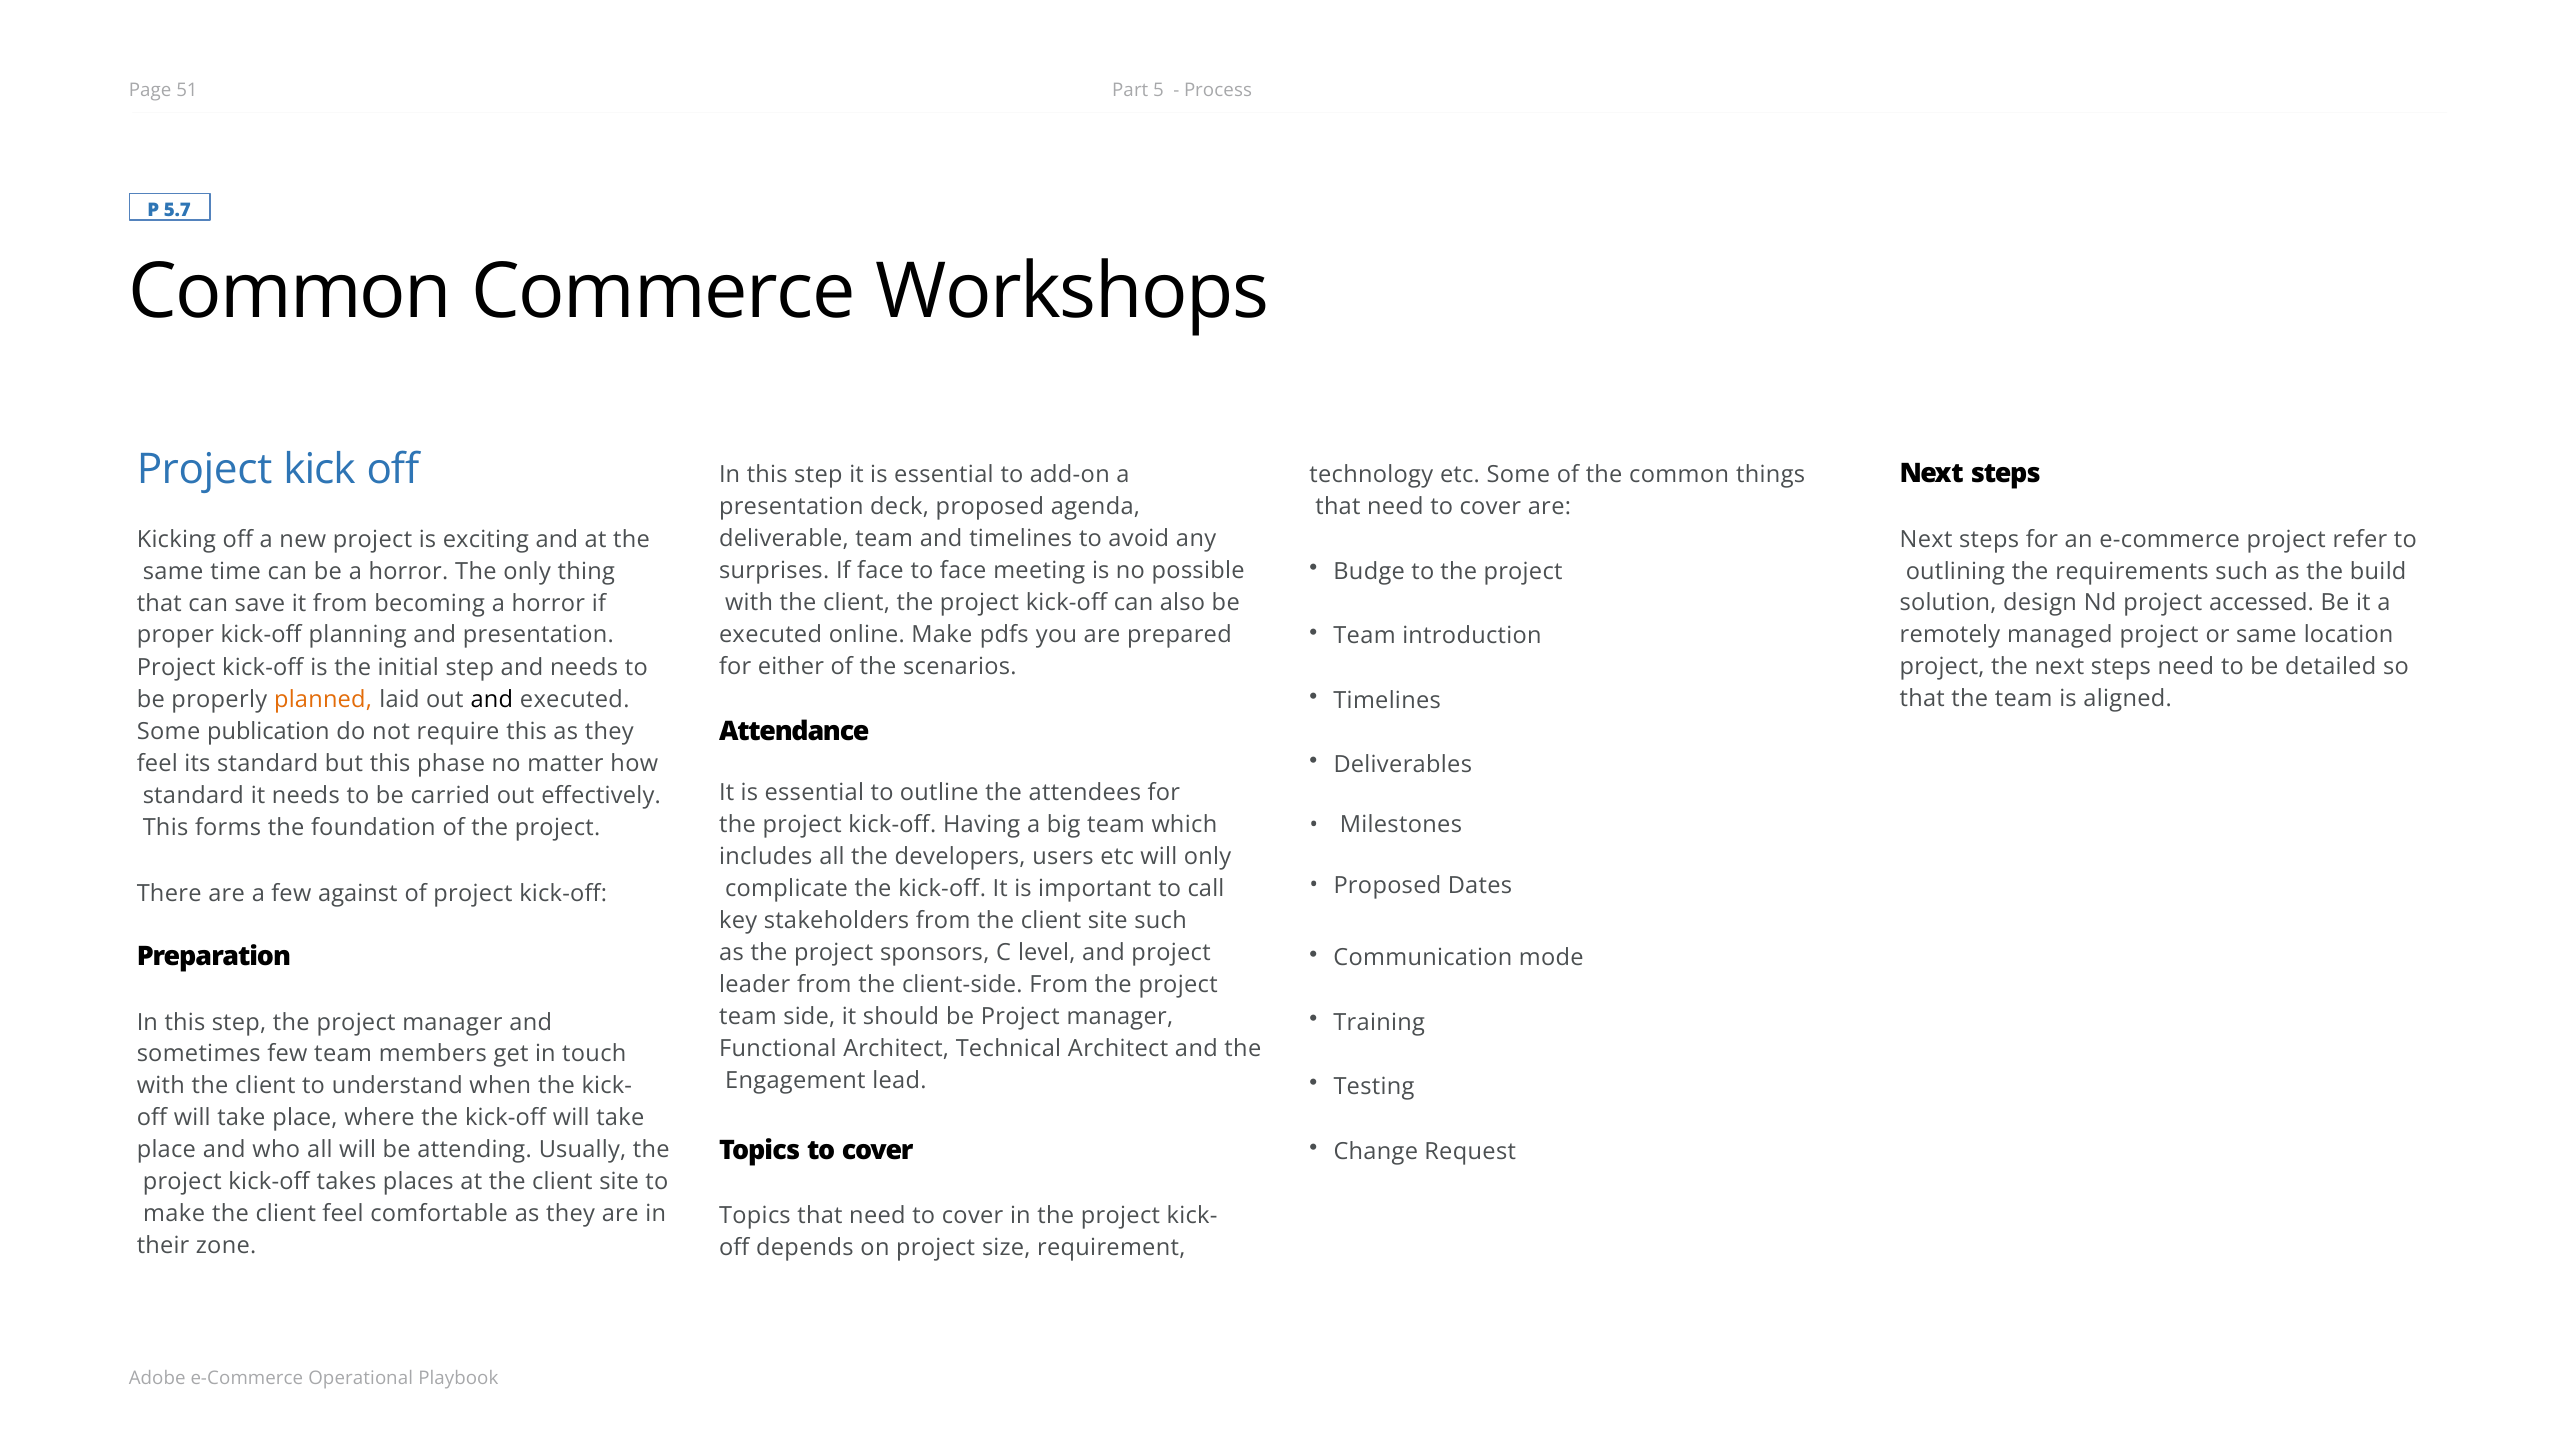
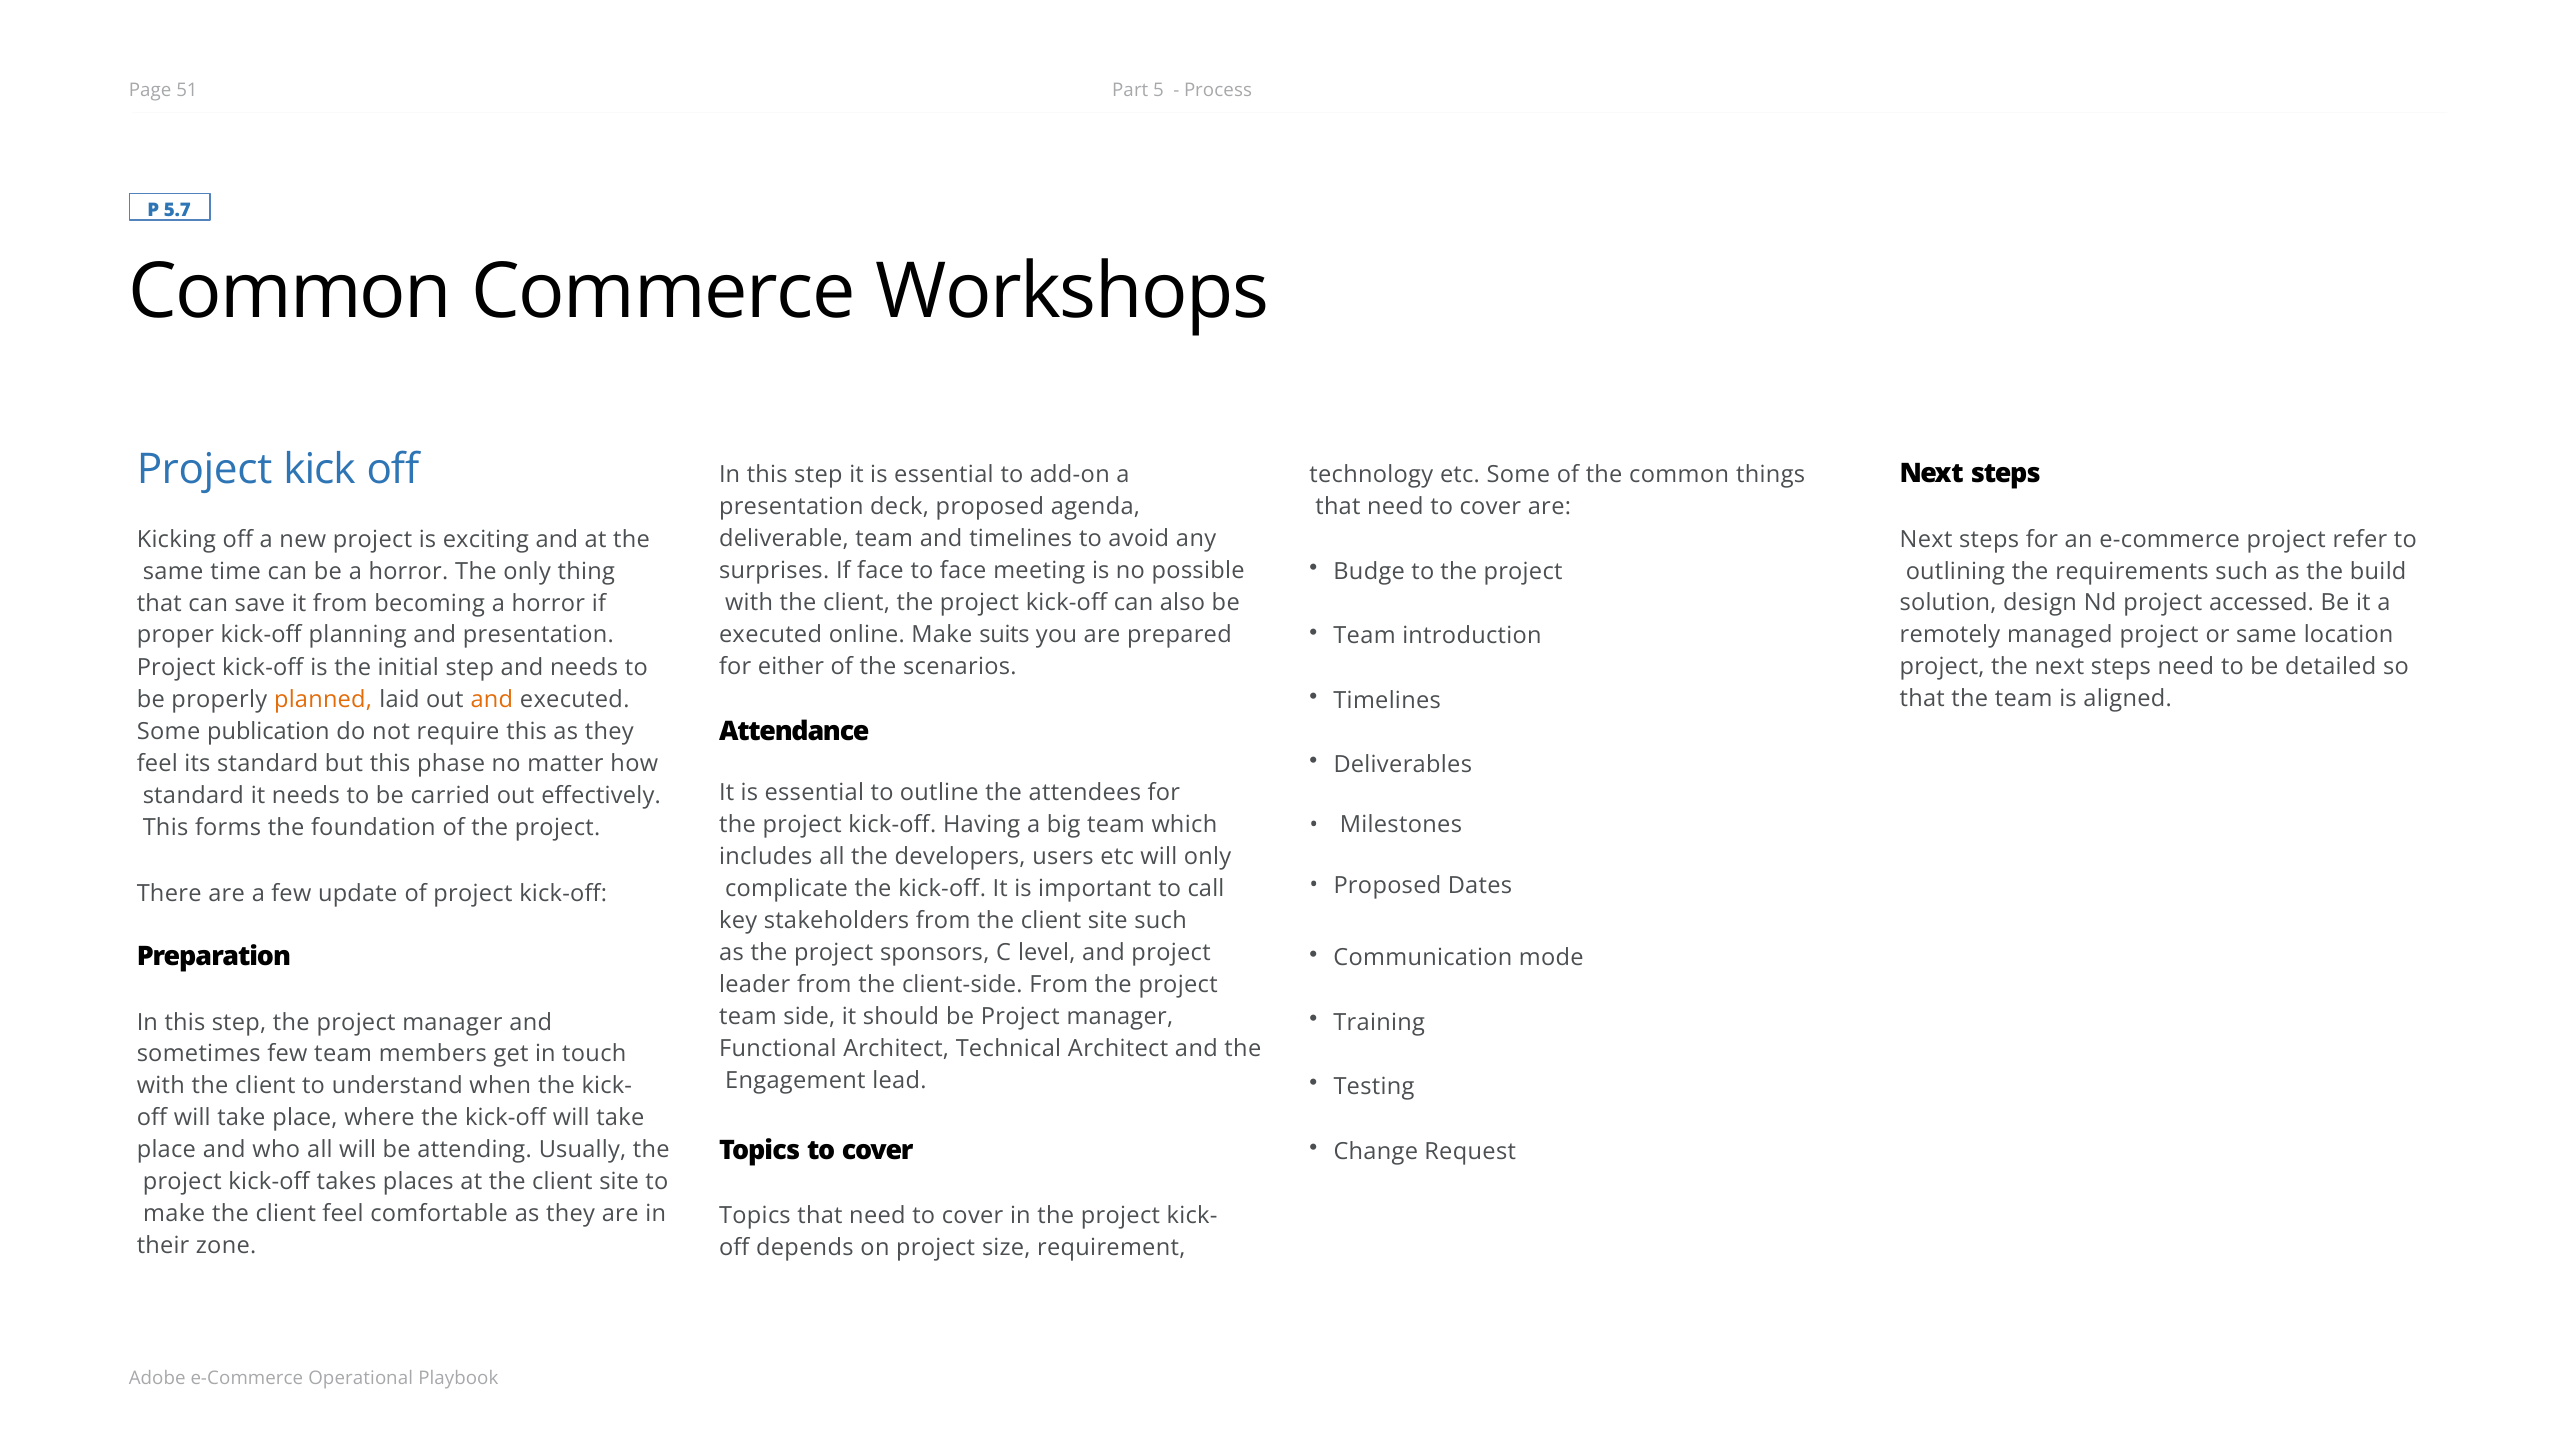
pdfs: pdfs -> suits
and at (492, 699) colour: black -> orange
against: against -> update
